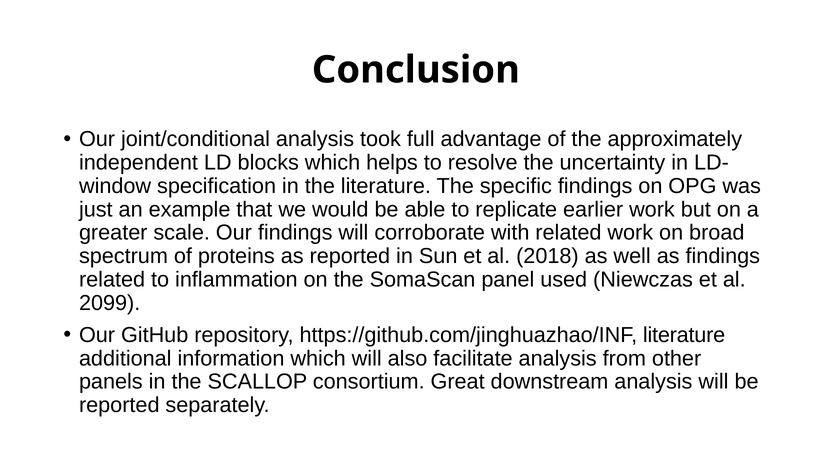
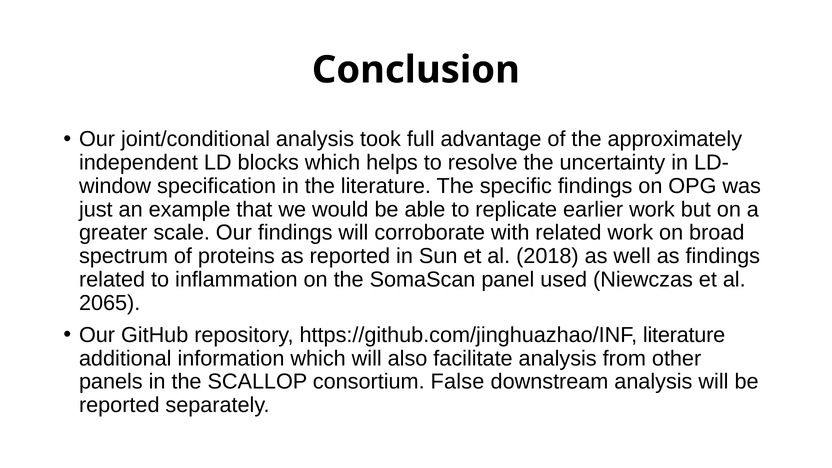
2099: 2099 -> 2065
Great: Great -> False
